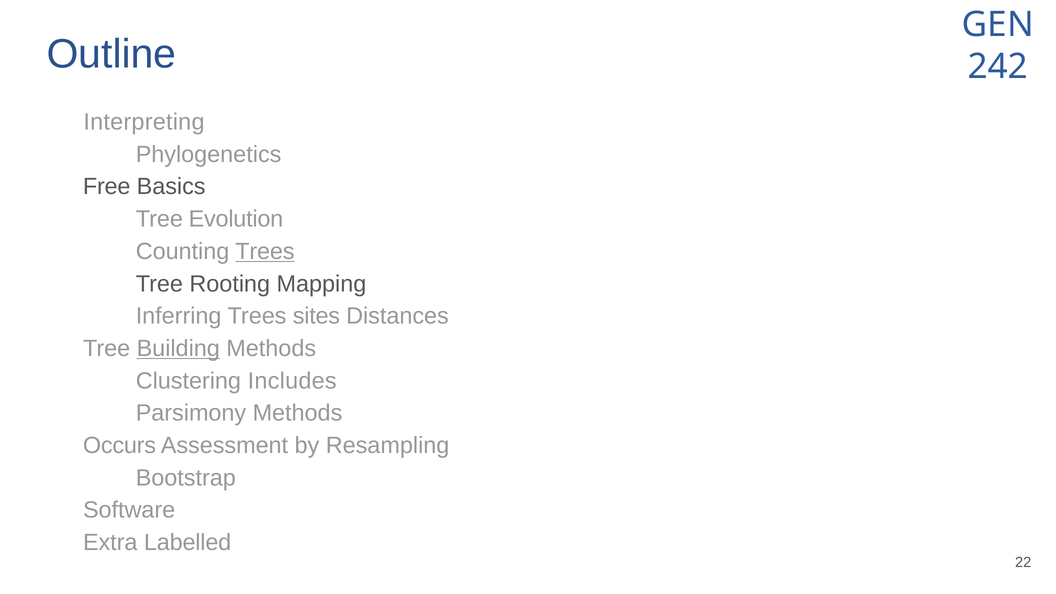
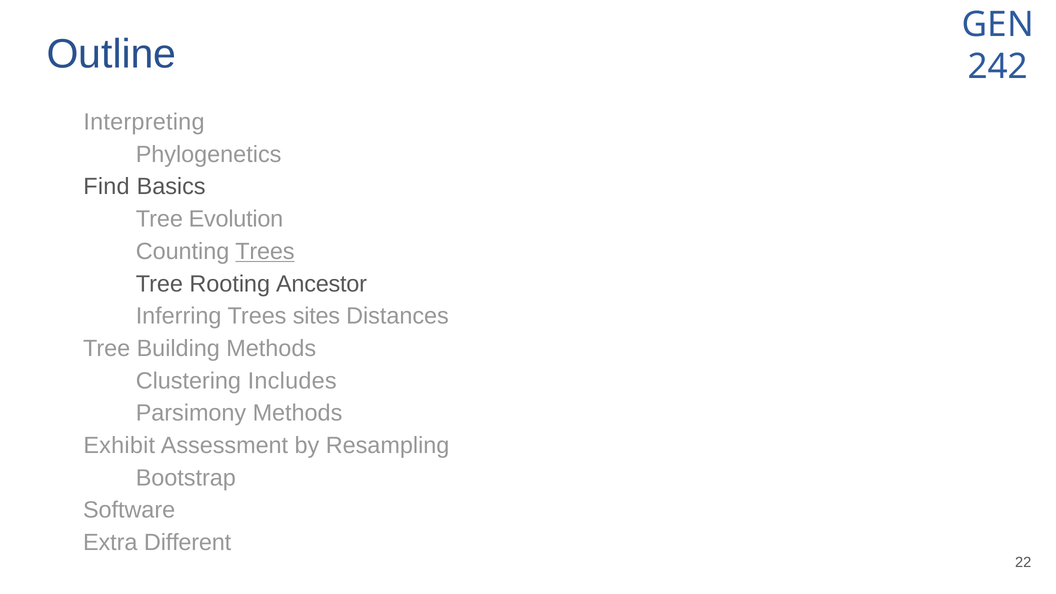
Free: Free -> Find
Mapping: Mapping -> Ancestor
Building underline: present -> none
Occurs: Occurs -> Exhibit
Labelled: Labelled -> Different
